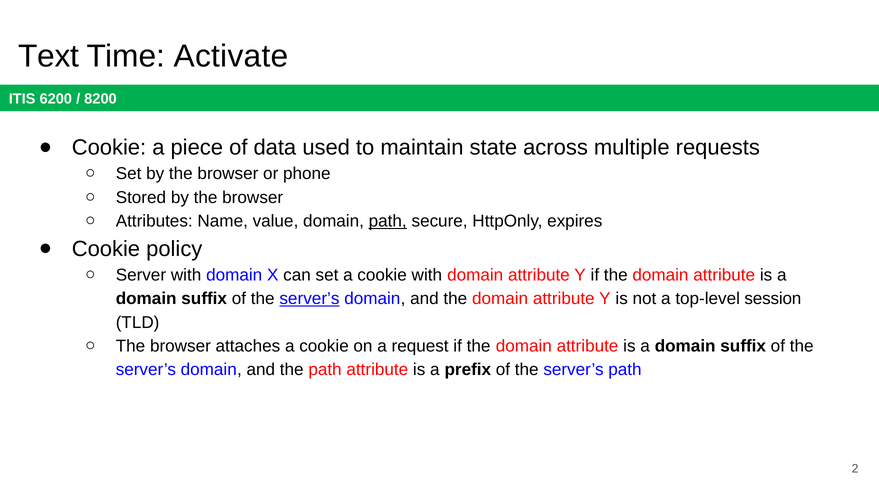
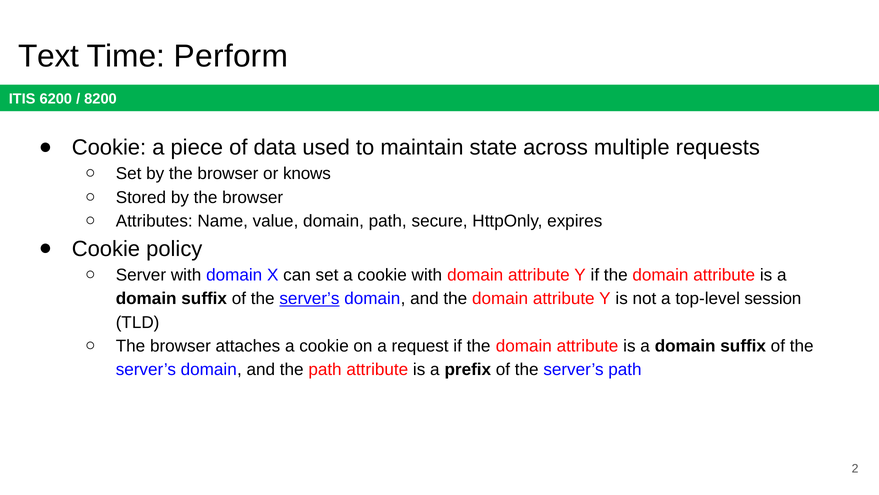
Activate: Activate -> Perform
phone: phone -> knows
path at (388, 221) underline: present -> none
